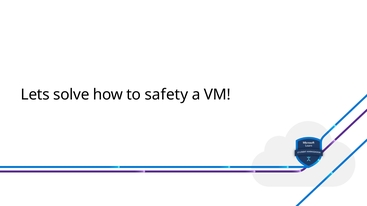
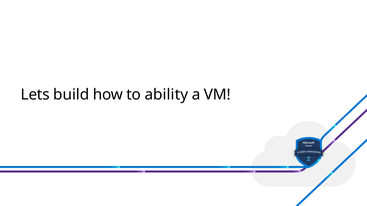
solve: solve -> build
safety: safety -> ability
